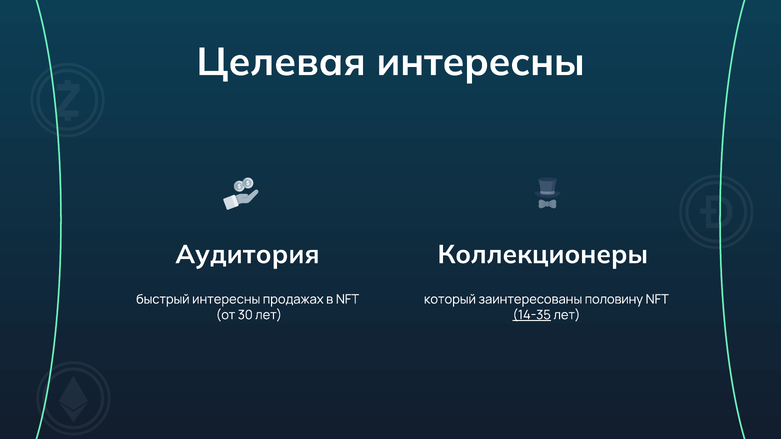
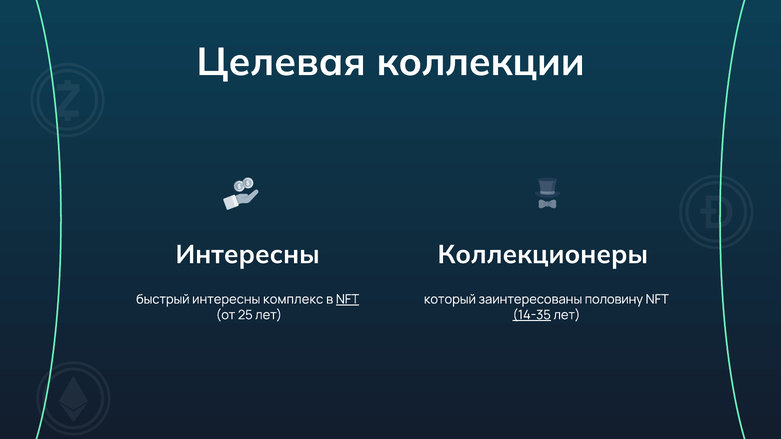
Целевая интересны: интересны -> коллекции
Аудитория at (248, 255): Аудитория -> Интересны
продажах: продажах -> комплекс
NFT at (348, 300) underline: none -> present
30: 30 -> 25
